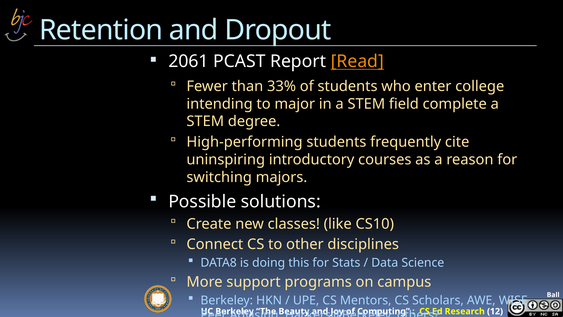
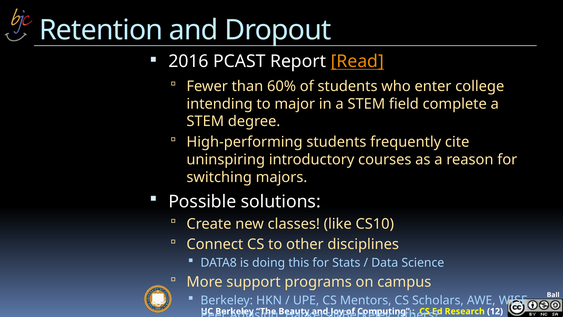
2061: 2061 -> 2016
33%: 33% -> 60%
